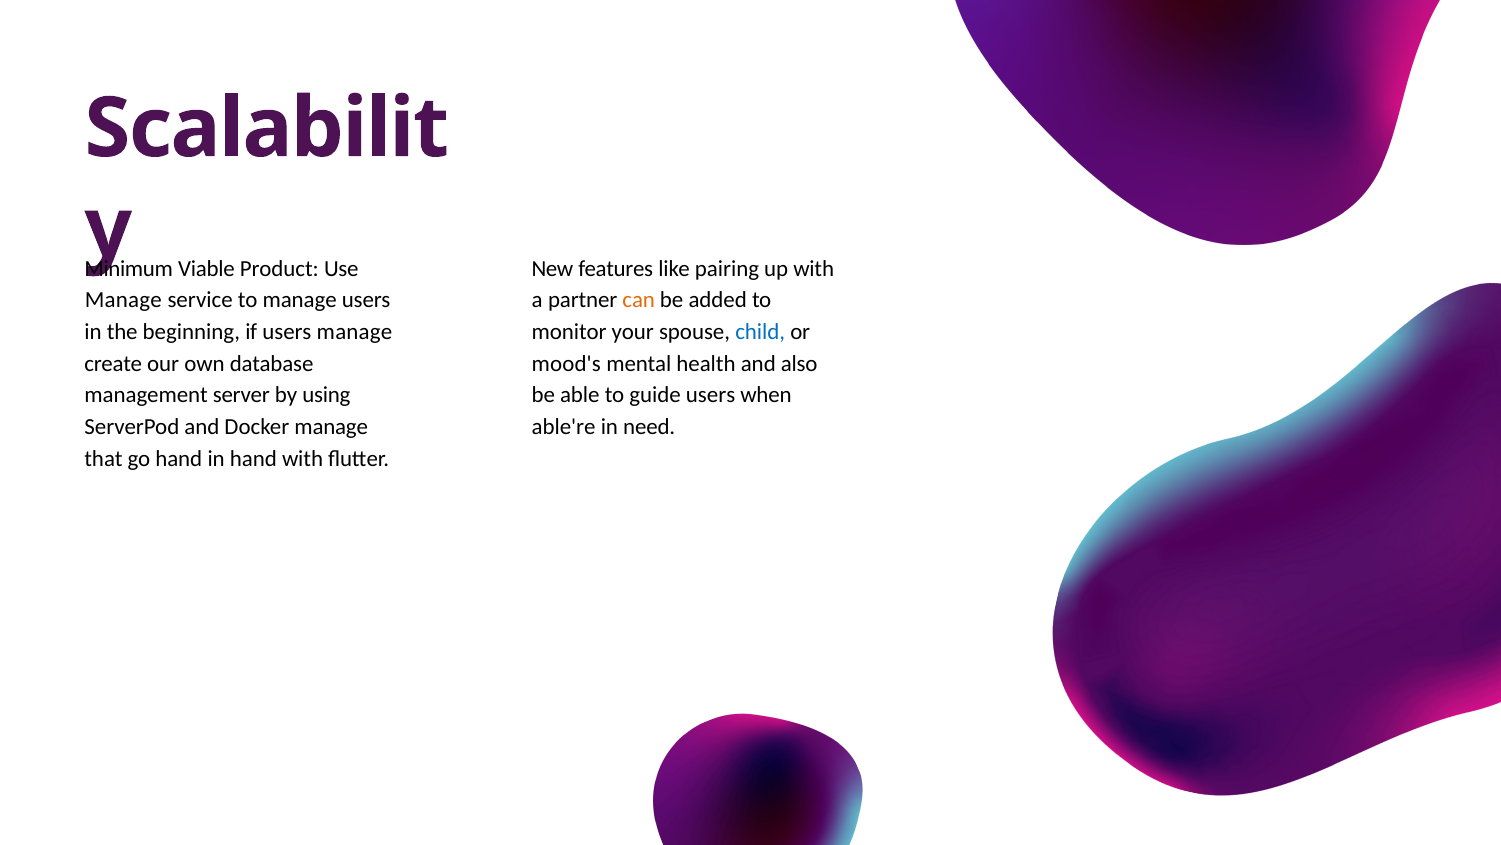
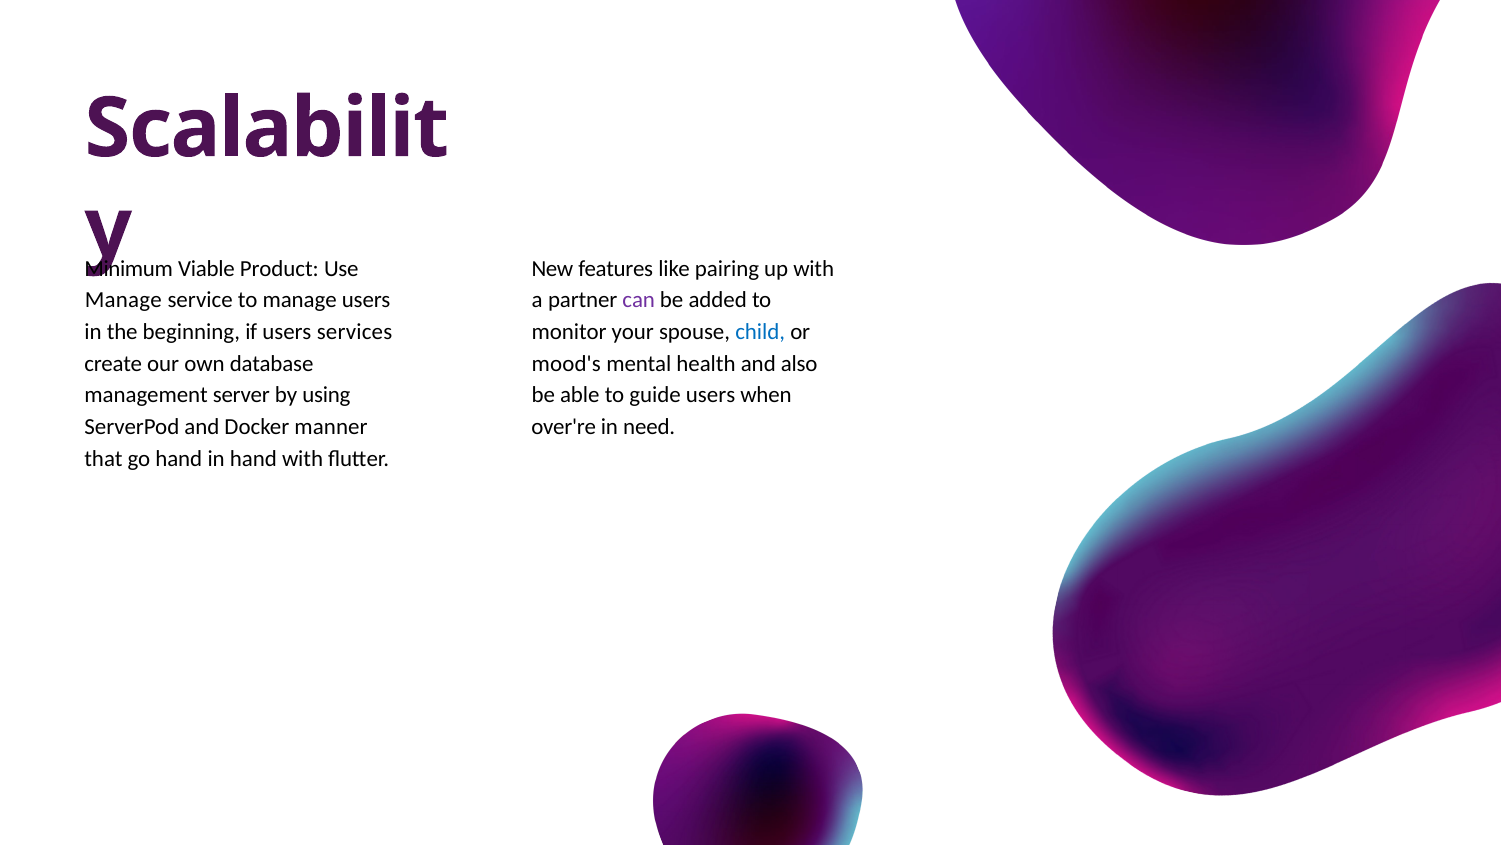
can colour: orange -> purple
users manage: manage -> services
Docker manage: manage -> manner
able're: able're -> over're
